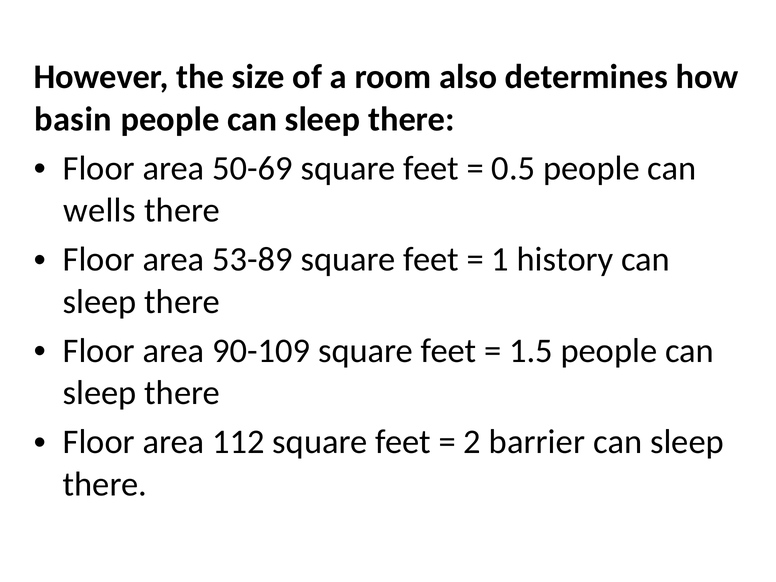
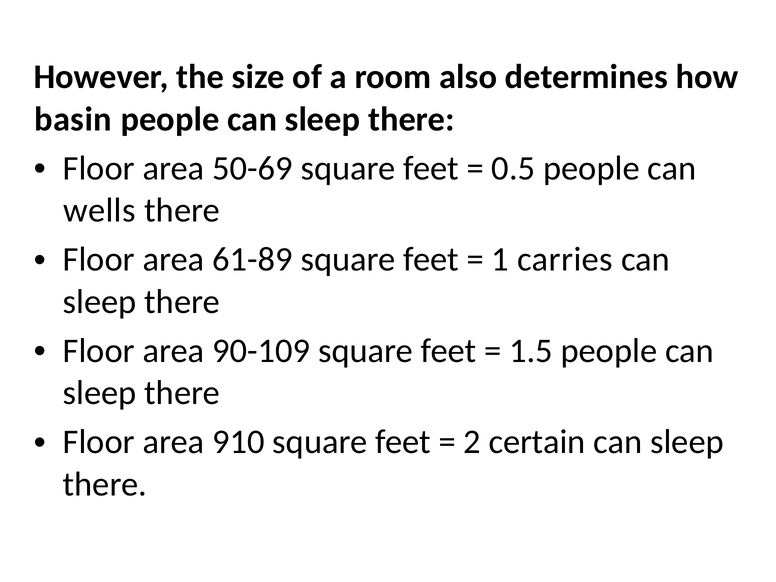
53-89: 53-89 -> 61-89
history: history -> carries
112: 112 -> 910
barrier: barrier -> certain
